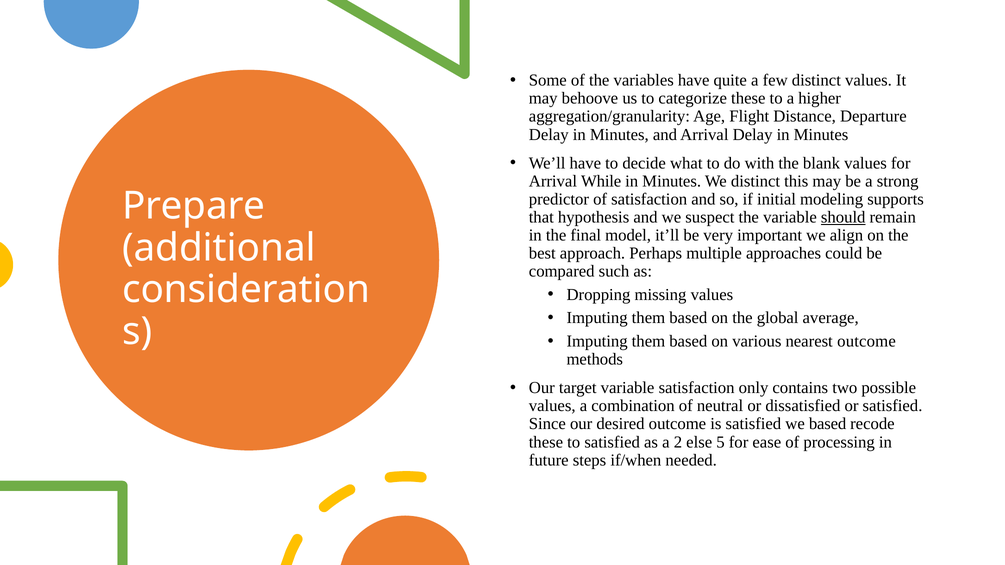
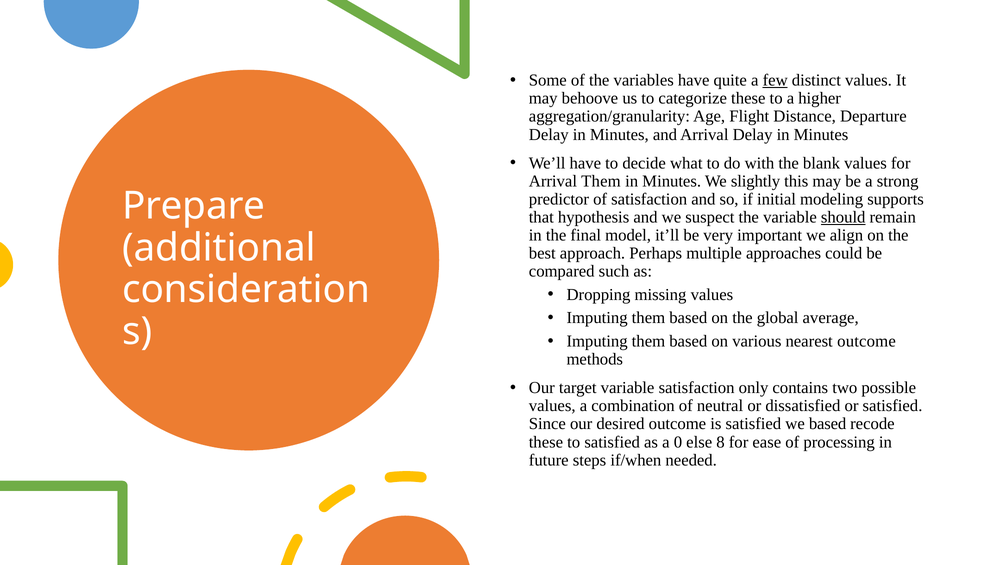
few underline: none -> present
Arrival While: While -> Them
We distinct: distinct -> slightly
2: 2 -> 0
5: 5 -> 8
